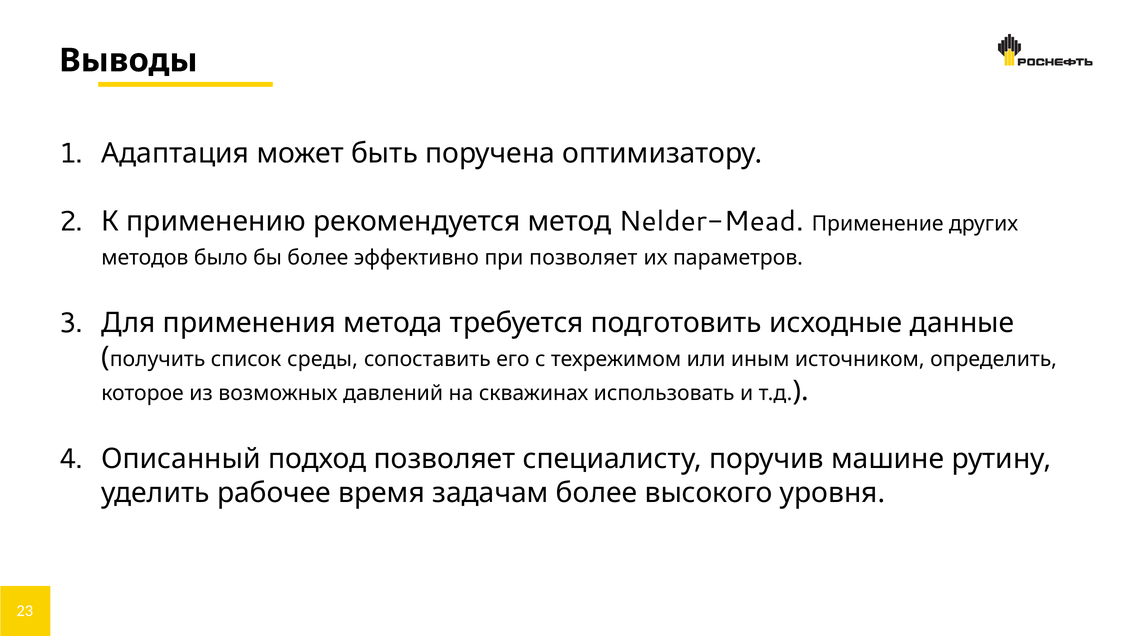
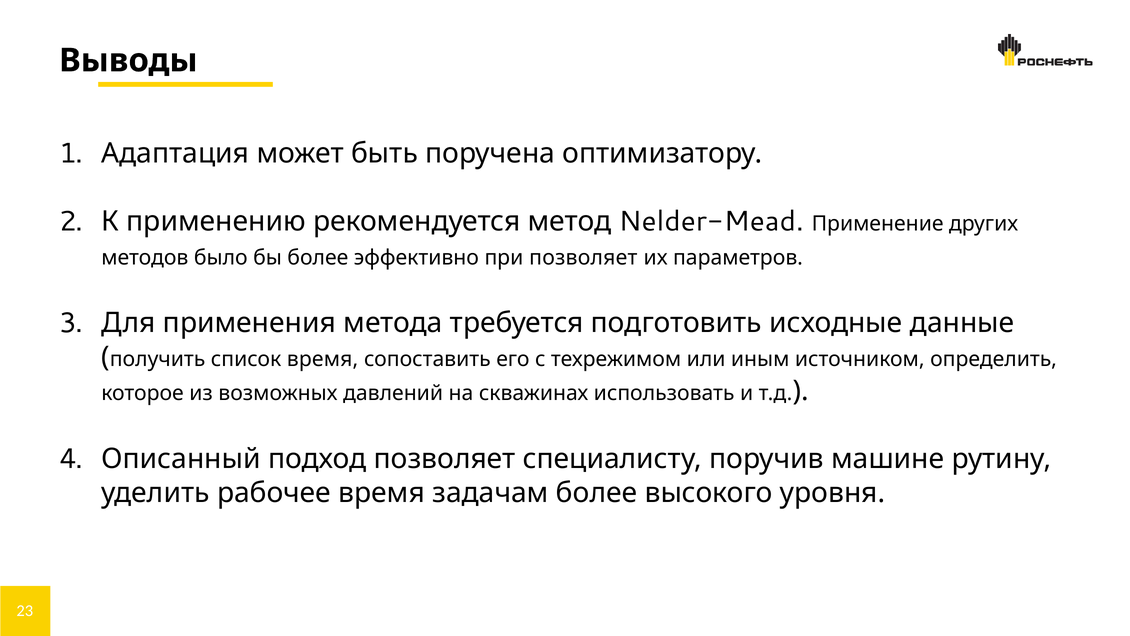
список среды: среды -> время
